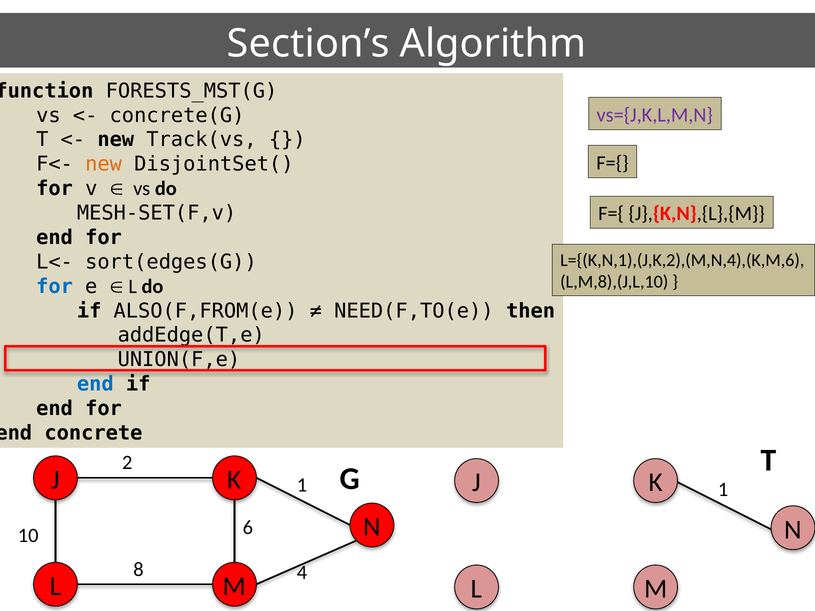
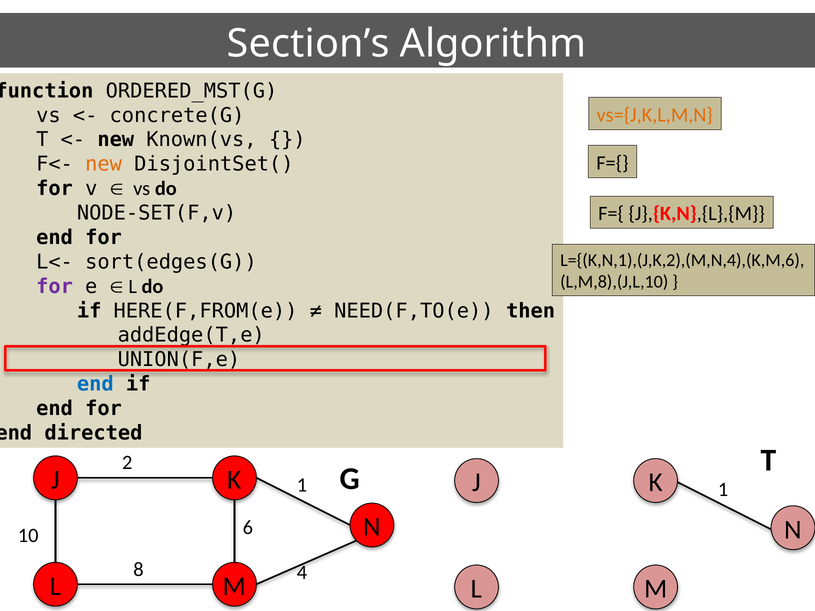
FORESTS_MST(G: FORESTS_MST(G -> ORDERED_MST(G
vs={J,K,L,M,N colour: purple -> orange
Track(vs: Track(vs -> Known(vs
MESH-SET(F,v: MESH-SET(F,v -> NODE-SET(F,v
for at (55, 286) colour: blue -> purple
ALSO(F,FROM(e: ALSO(F,FROM(e -> HERE(F,FROM(e
concrete: concrete -> directed
